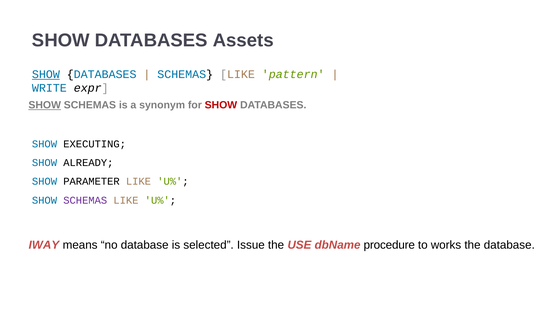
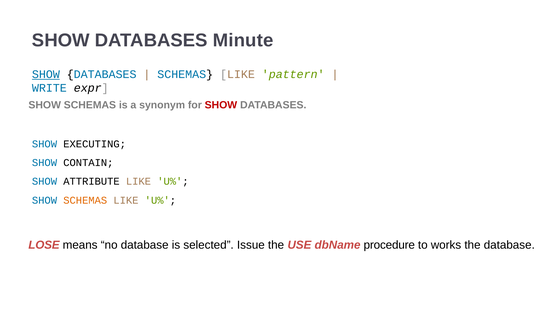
Assets: Assets -> Minute
SHOW at (45, 105) underline: present -> none
ALREADY: ALREADY -> CONTAIN
PARAMETER: PARAMETER -> ATTRIBUTE
SCHEMAS at (85, 201) colour: purple -> orange
IWAY: IWAY -> LOSE
